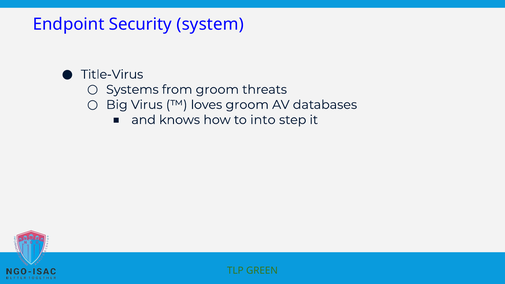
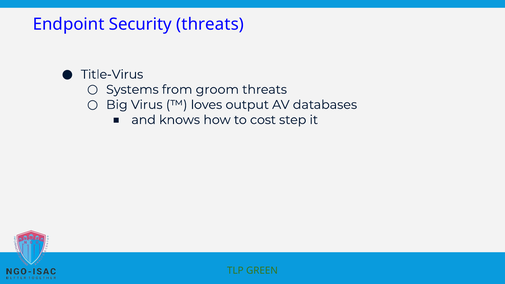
Security system: system -> threats
loves groom: groom -> output
into: into -> cost
